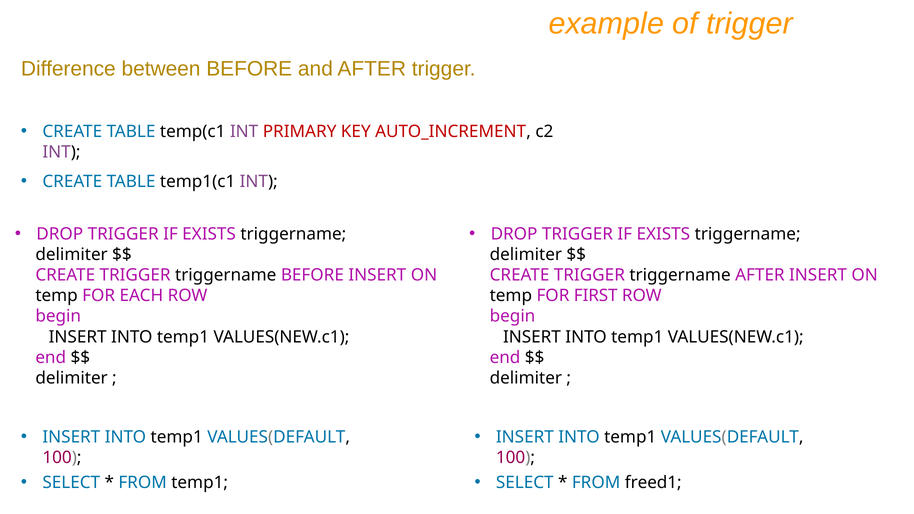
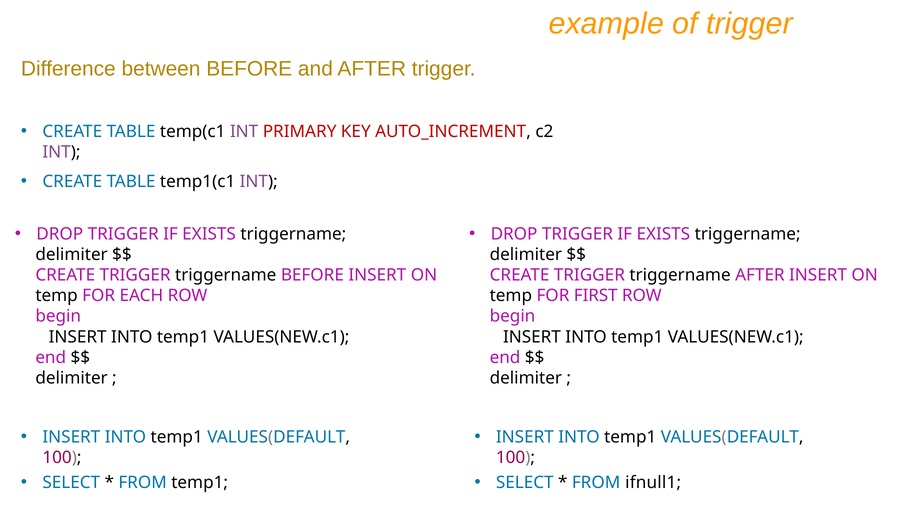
freed1: freed1 -> ifnull1
